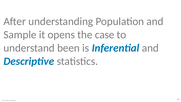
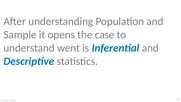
been: been -> went
